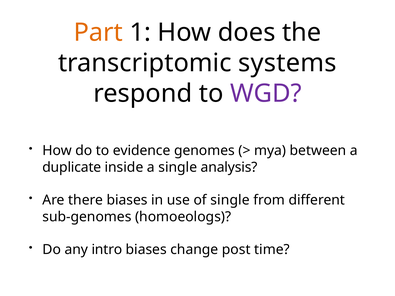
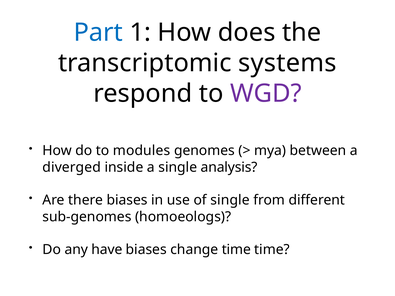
Part colour: orange -> blue
evidence: evidence -> modules
duplicate: duplicate -> diverged
intro: intro -> have
change post: post -> time
